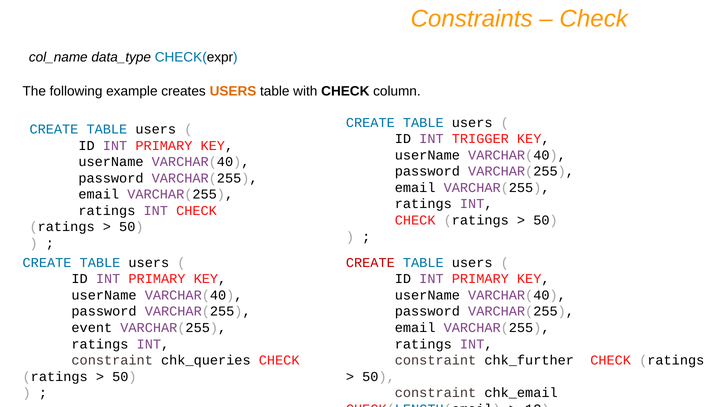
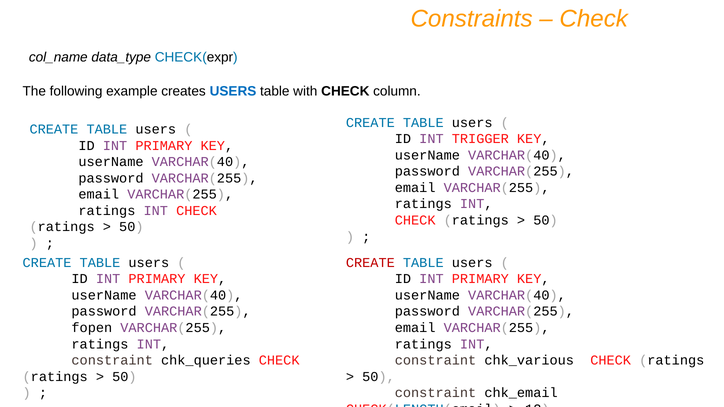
USERS at (233, 91) colour: orange -> blue
event: event -> fopen
chk_further: chk_further -> chk_various
